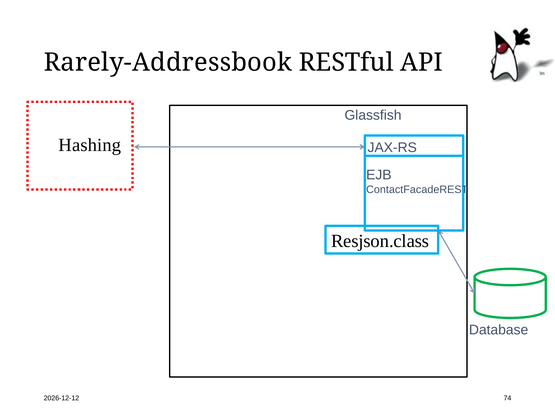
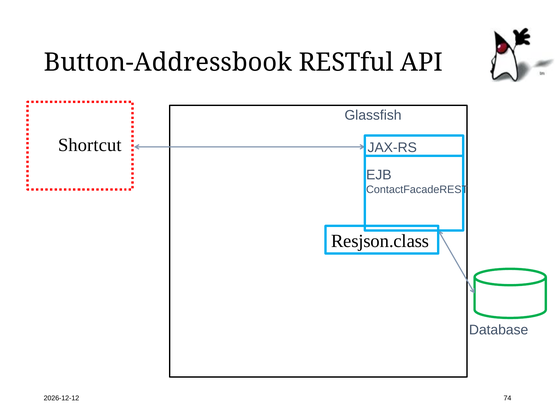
Rarely-Addressbook: Rarely-Addressbook -> Button-Addressbook
Hashing: Hashing -> Shortcut
